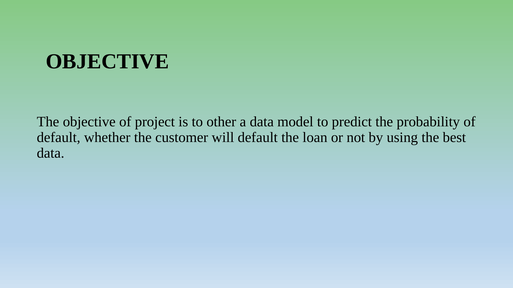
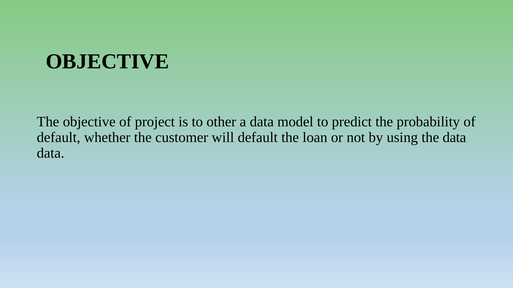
the best: best -> data
